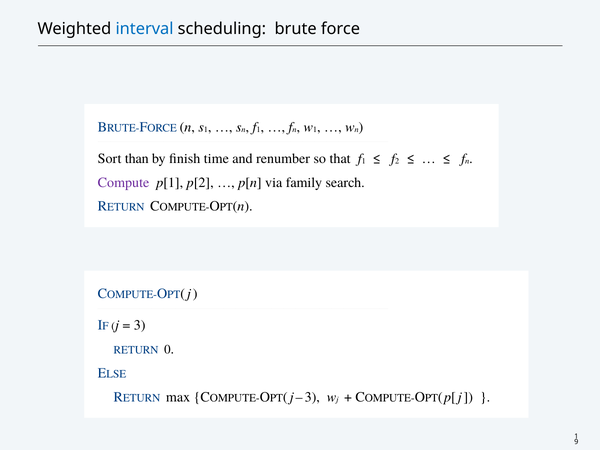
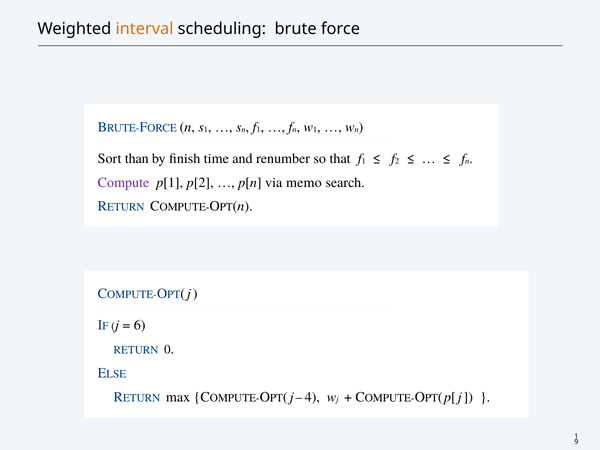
interval colour: blue -> orange
family: family -> memo
3 at (140, 325): 3 -> 6
3 at (312, 397): 3 -> 4
